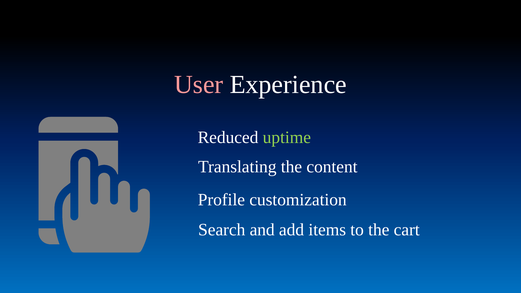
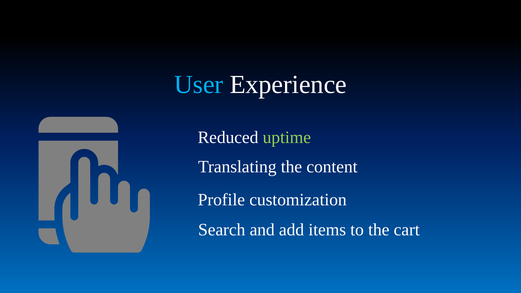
User colour: pink -> light blue
